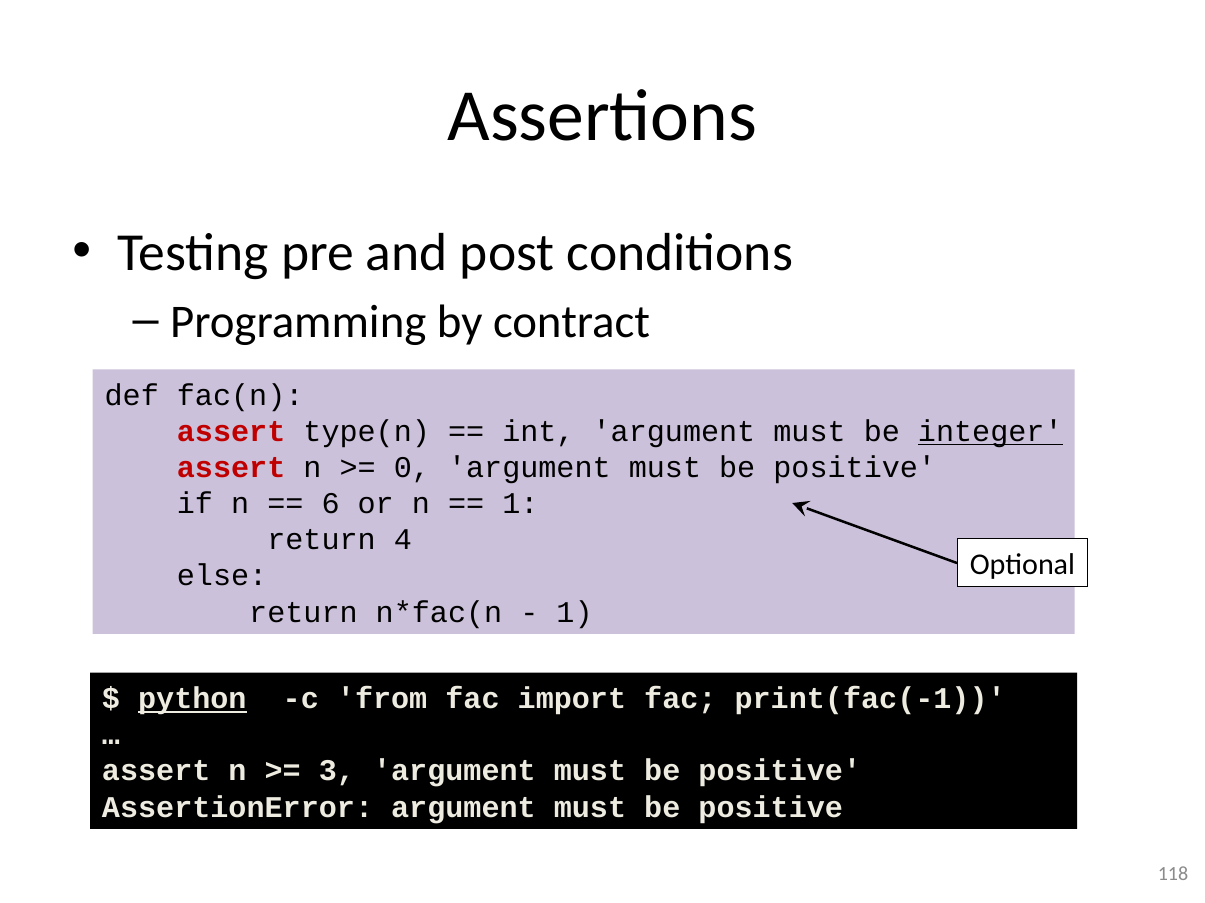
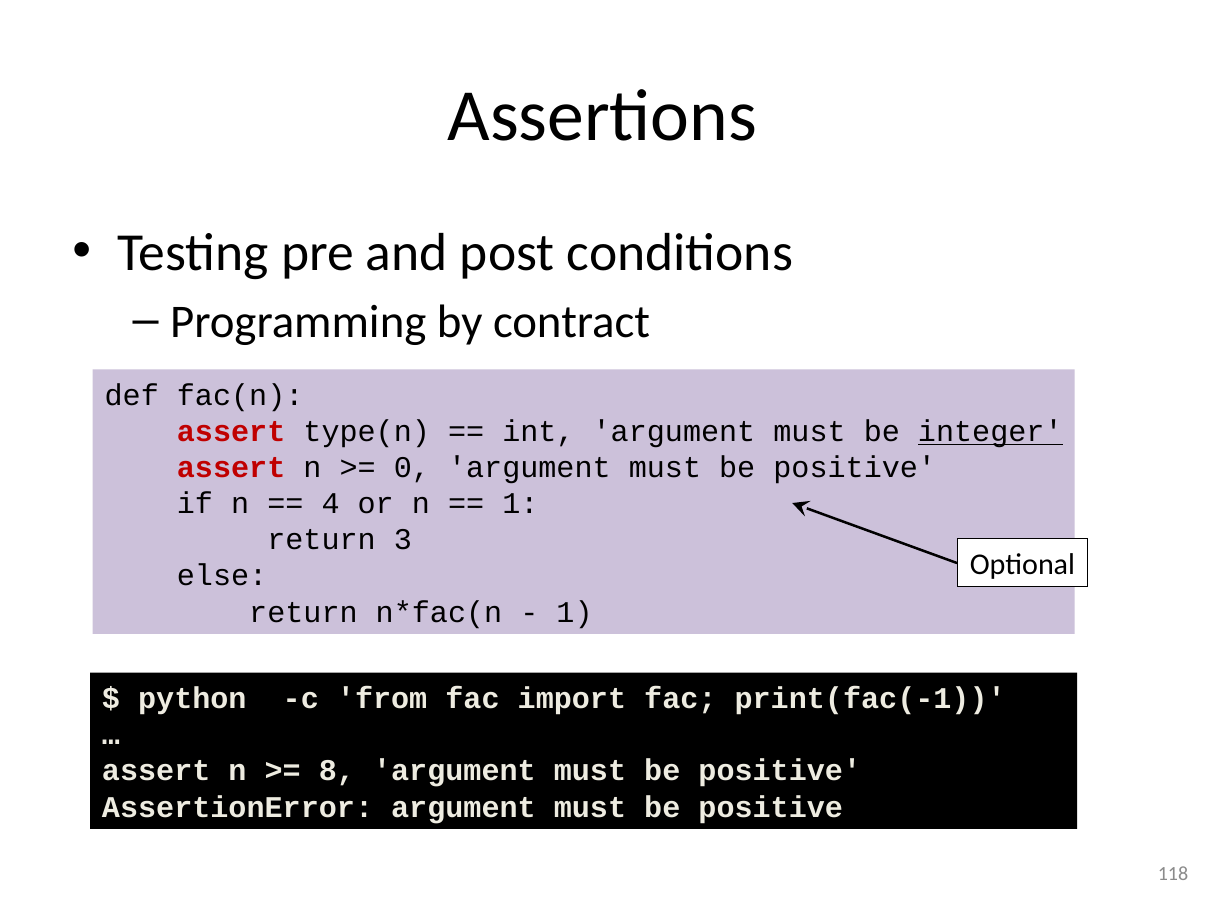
6: 6 -> 4
4: 4 -> 3
python underline: present -> none
3: 3 -> 8
